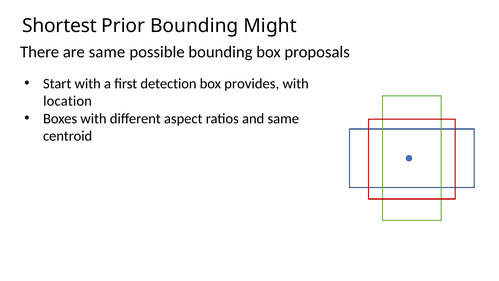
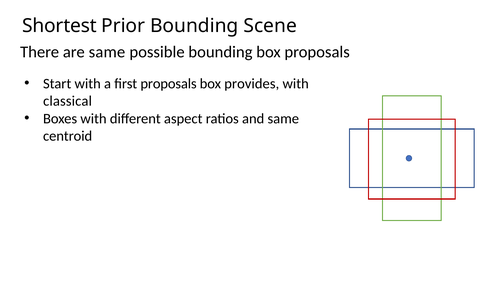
Might: Might -> Scene
first detection: detection -> proposals
location: location -> classical
